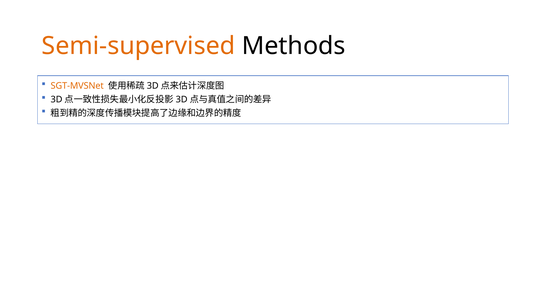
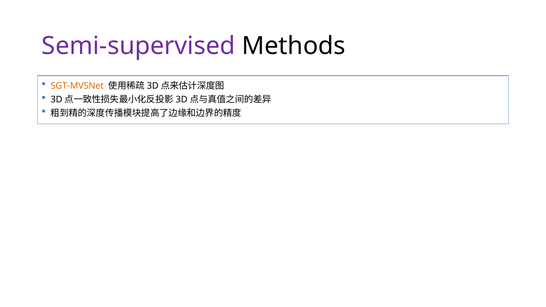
Semi-supervised colour: orange -> purple
